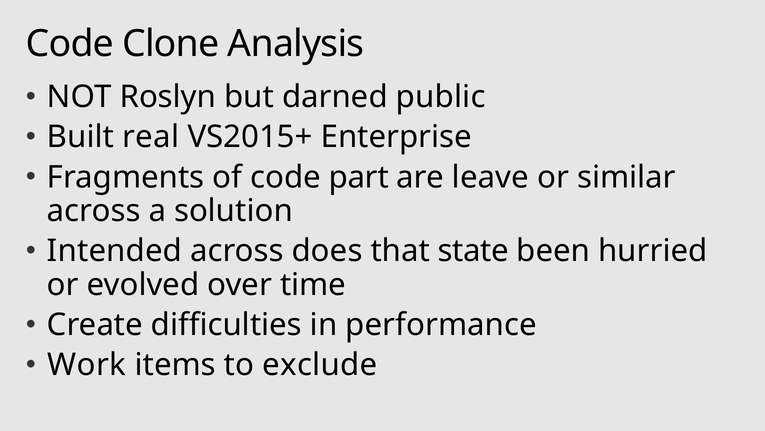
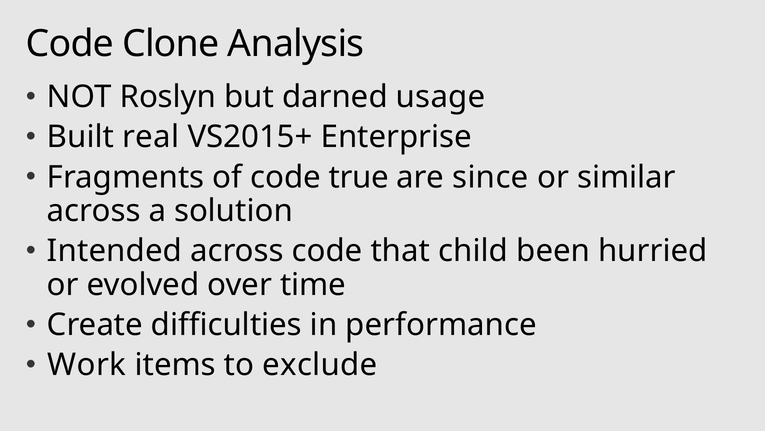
public: public -> usage
part: part -> true
leave: leave -> since
across does: does -> code
state: state -> child
